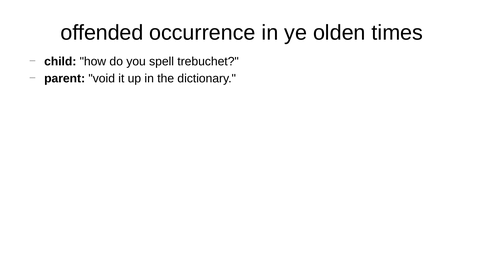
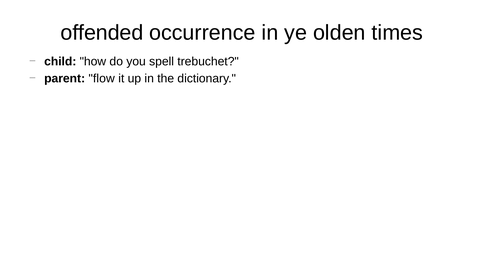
void: void -> flow
